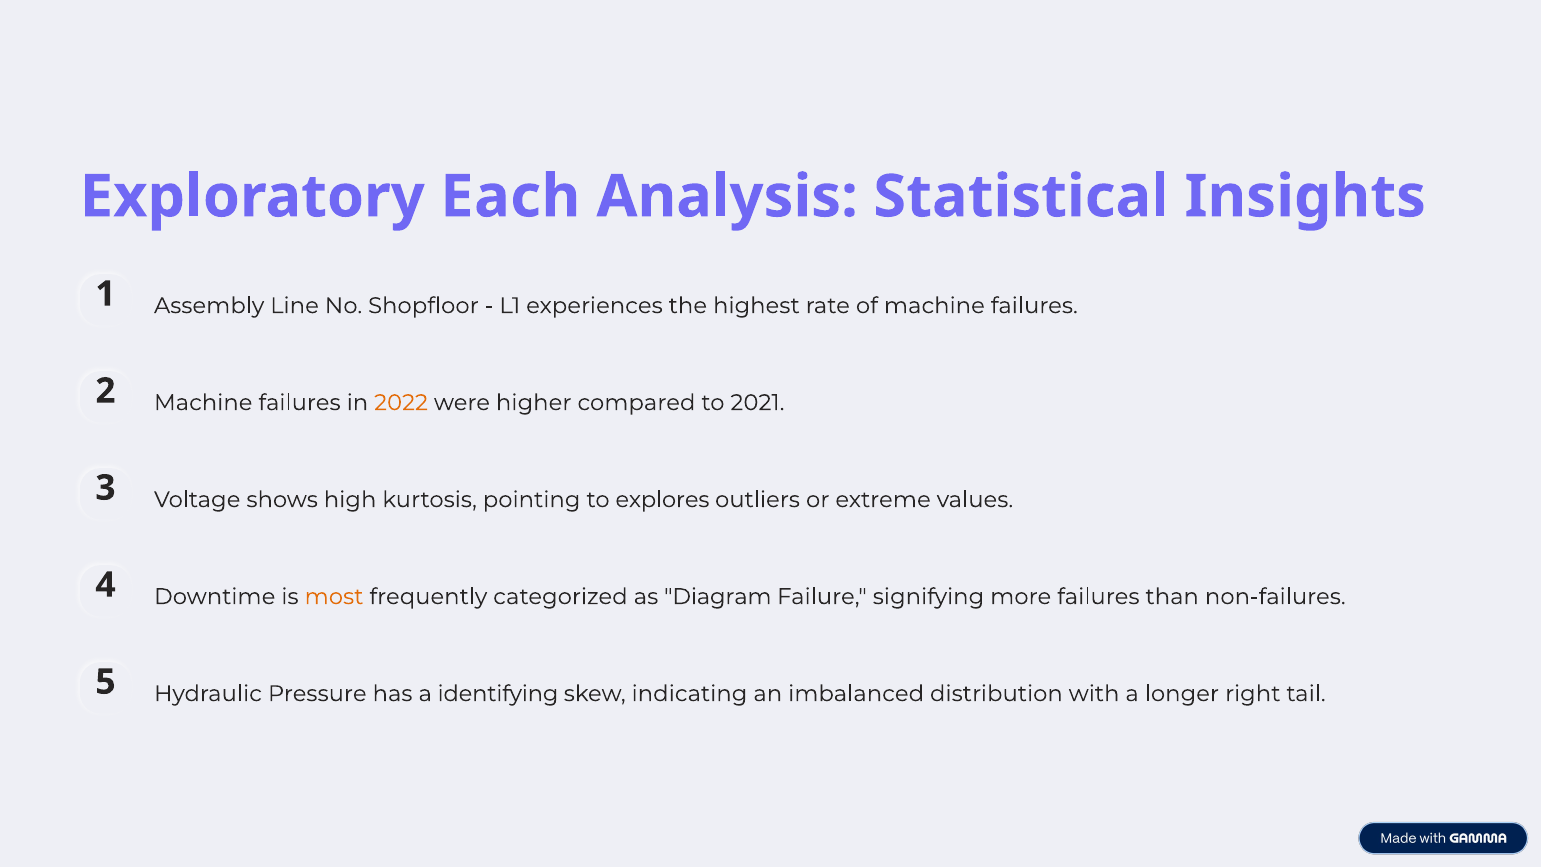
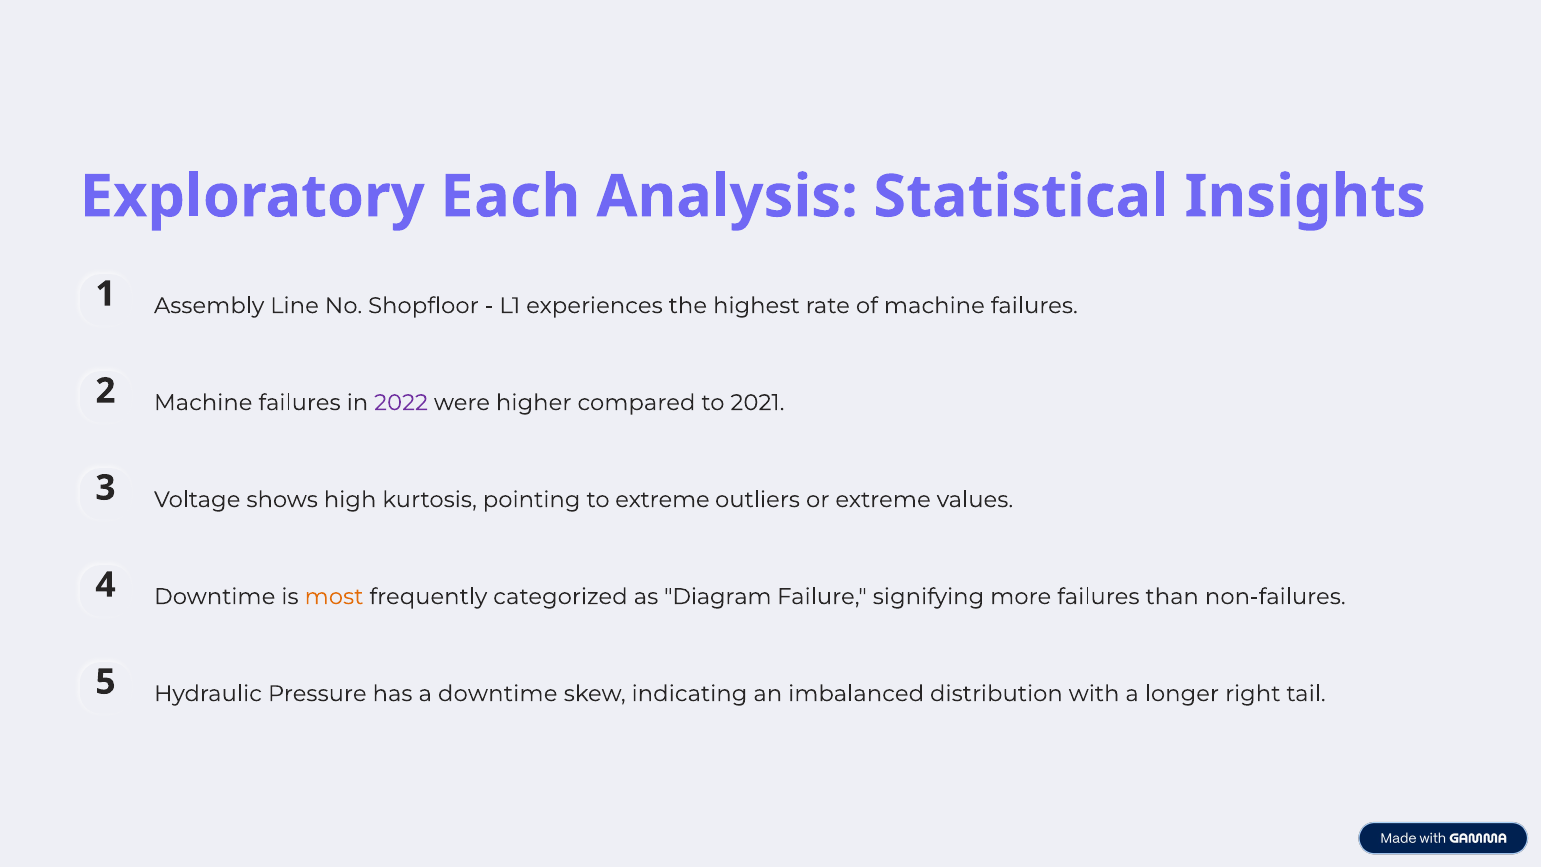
2022 colour: orange -> purple
to explores: explores -> extreme
a identifying: identifying -> downtime
